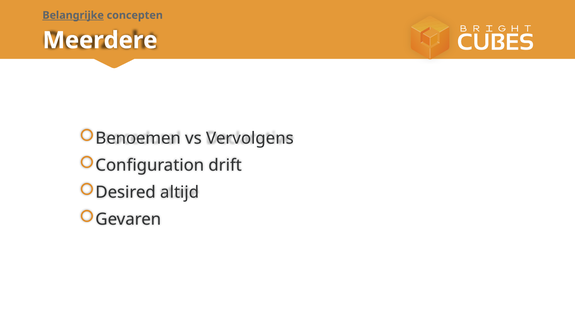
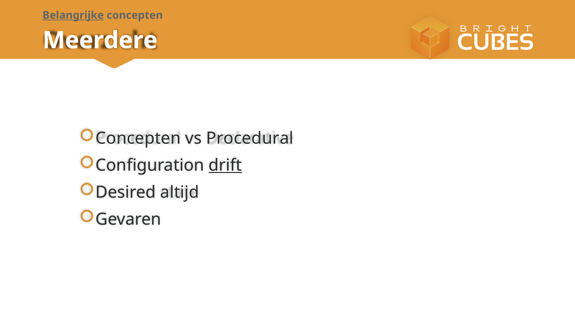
Benoemen at (138, 139): Benoemen -> Concepten
Vervolgens: Vervolgens -> Procedural
drift underline: none -> present
